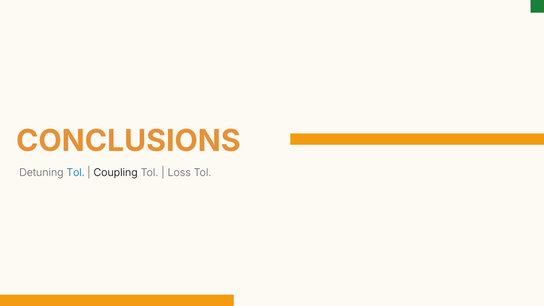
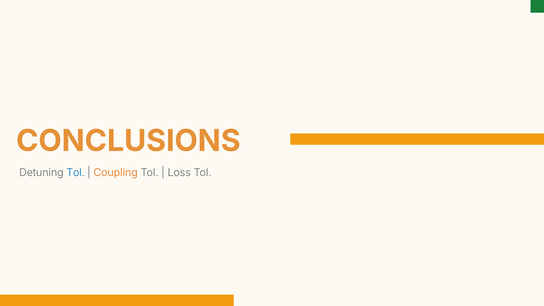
Coupling colour: black -> orange
